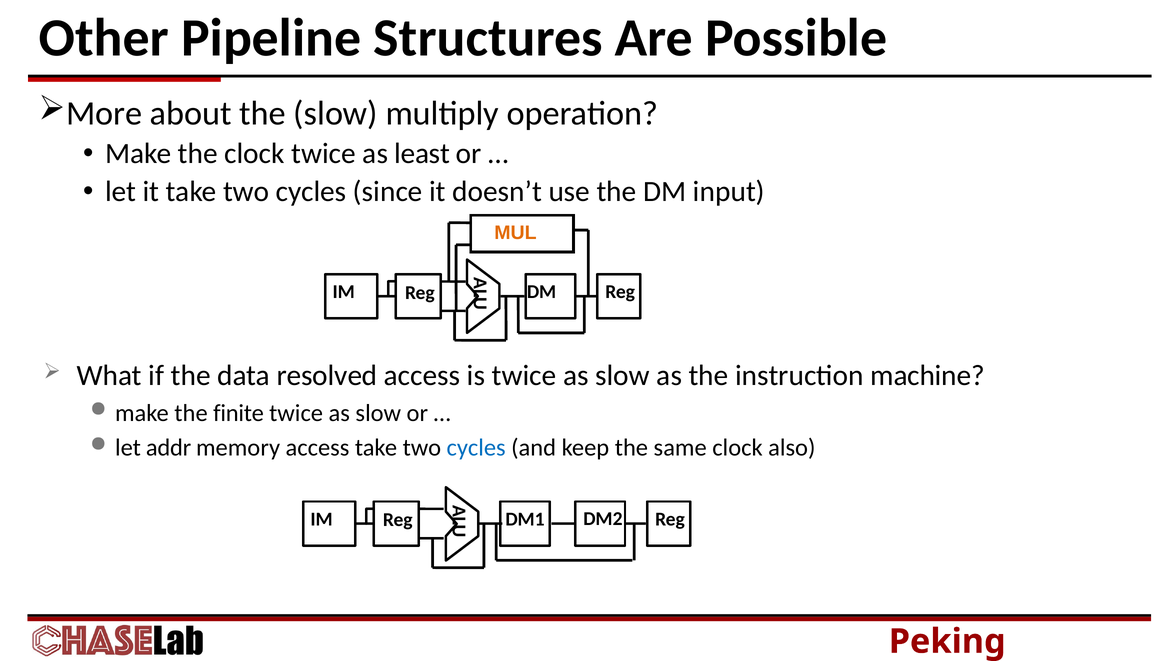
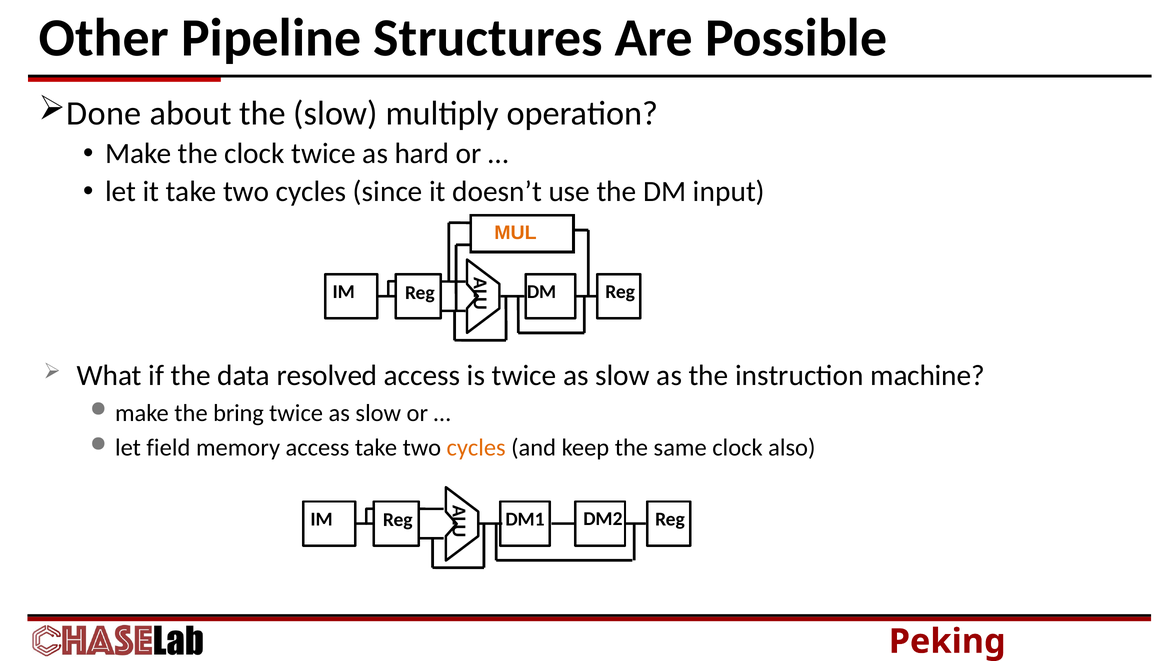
More: More -> Done
least: least -> hard
finite: finite -> bring
addr: addr -> field
cycles at (476, 448) colour: blue -> orange
